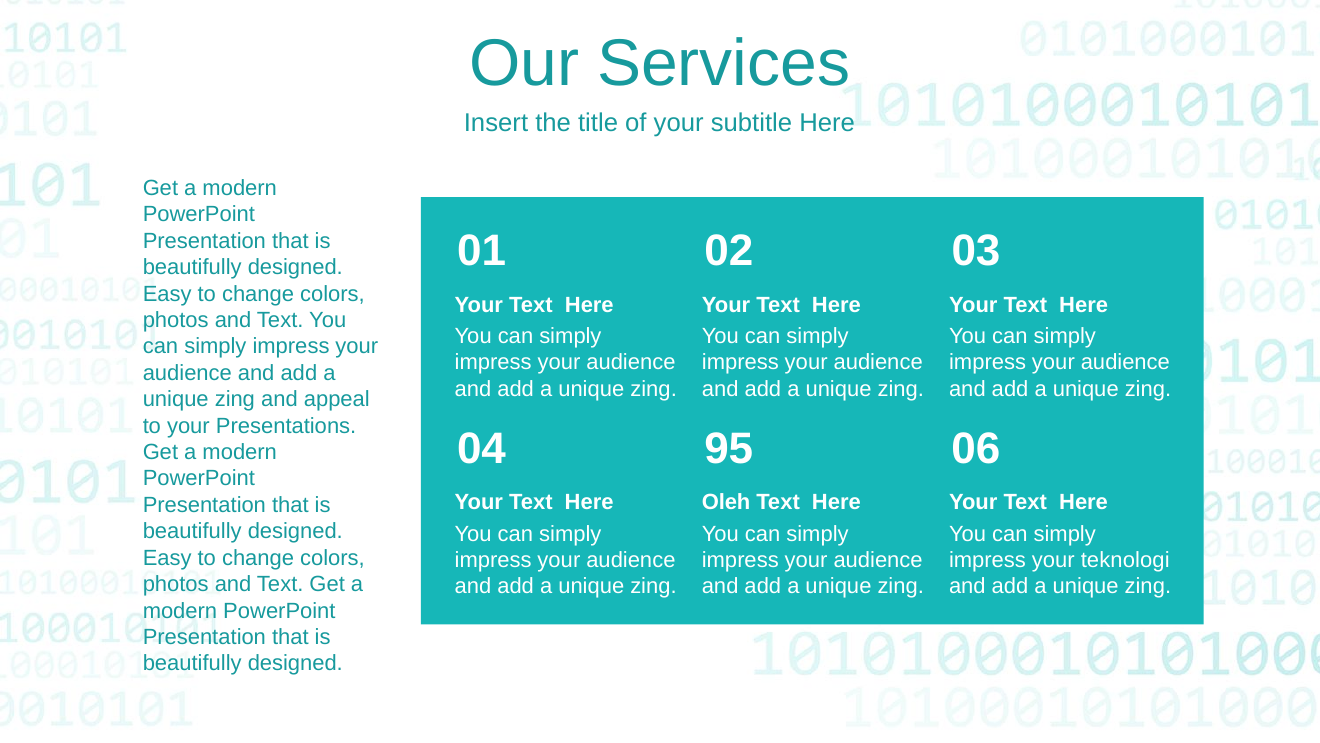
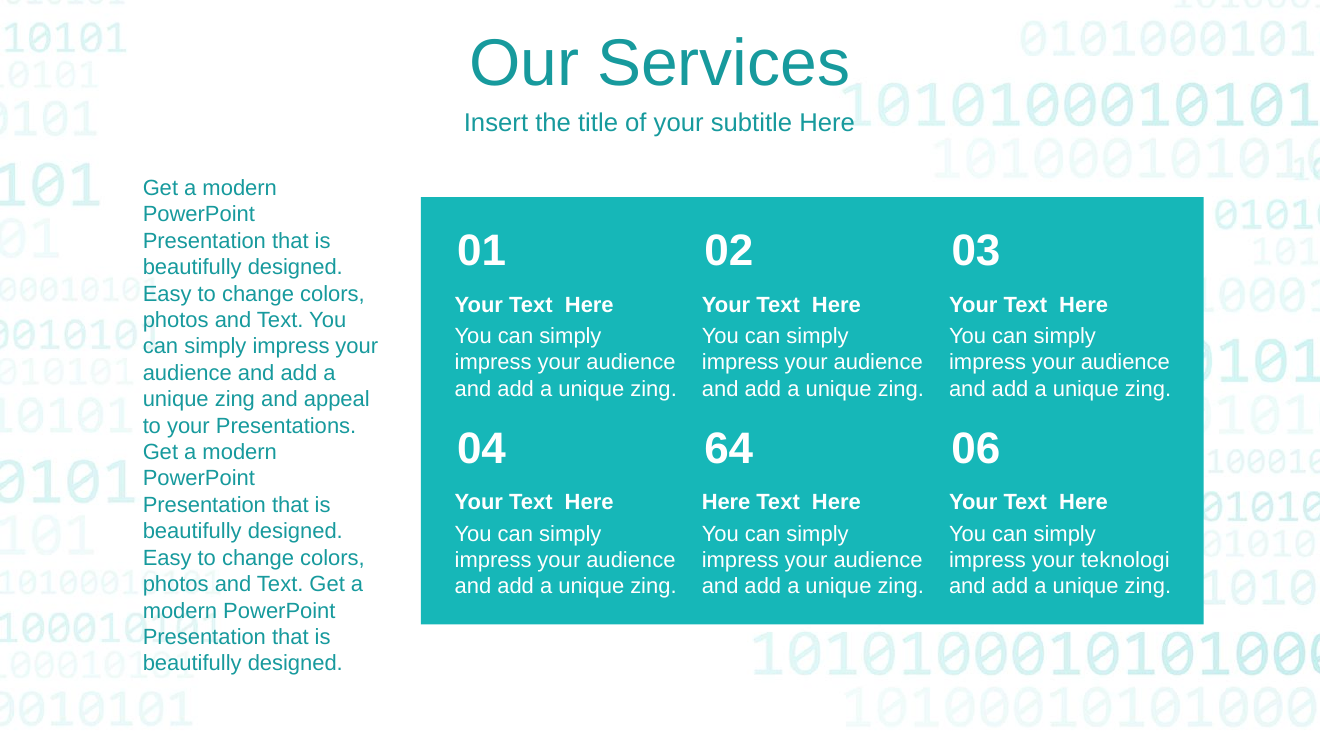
95: 95 -> 64
Oleh at (726, 502): Oleh -> Here
